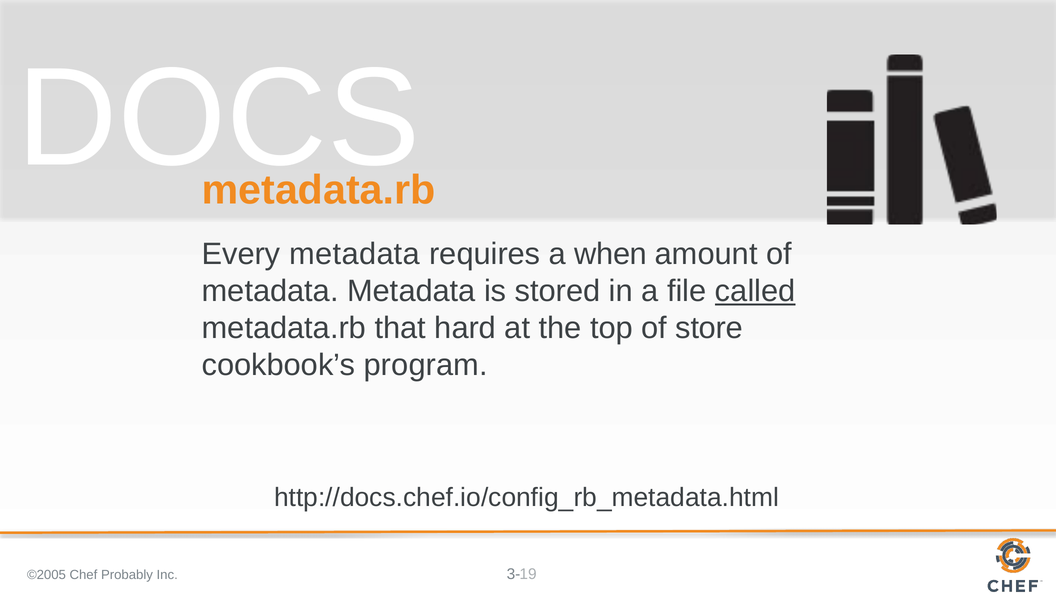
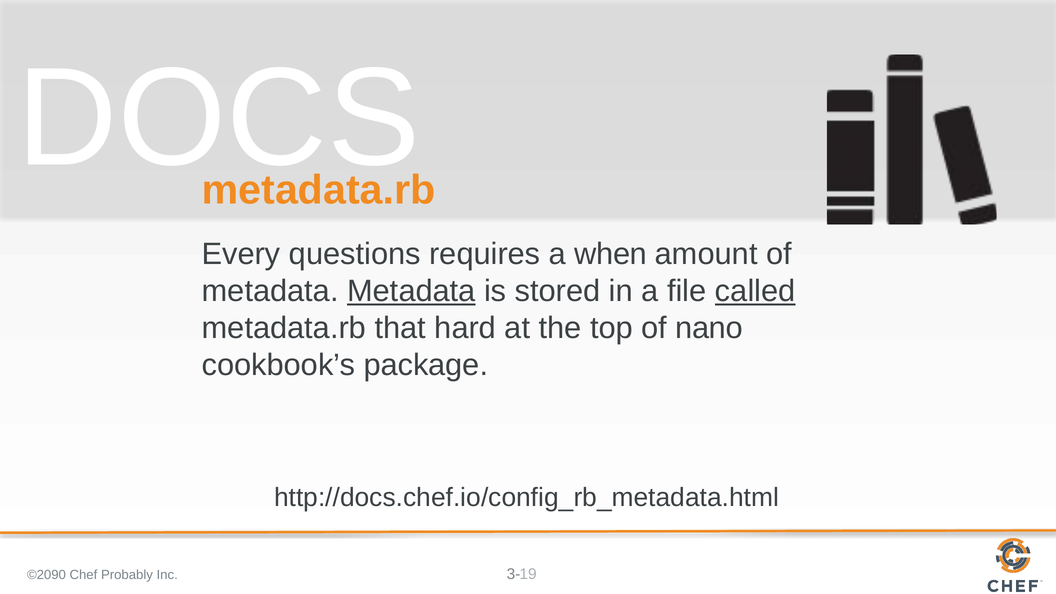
Every metadata: metadata -> questions
Metadata at (411, 291) underline: none -> present
store: store -> nano
program: program -> package
©2005: ©2005 -> ©2090
